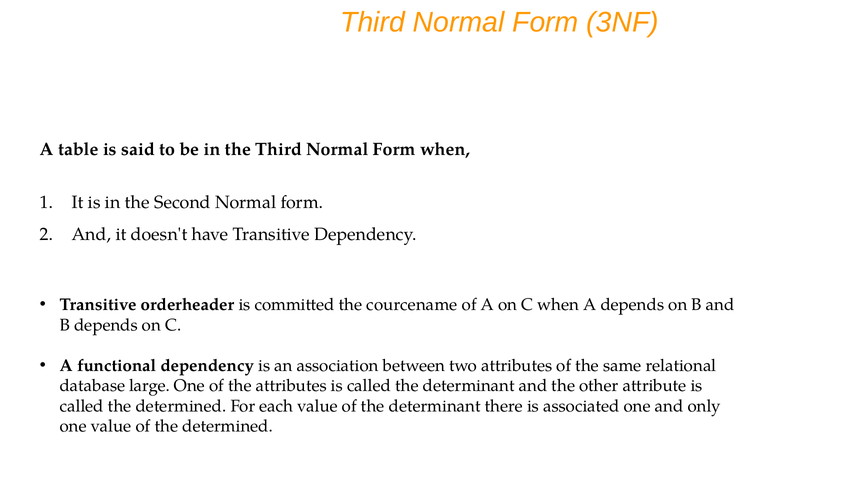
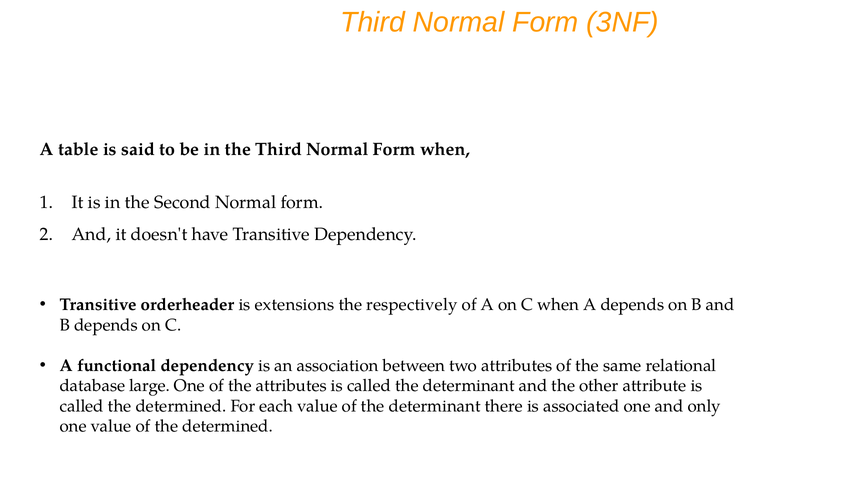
committed: committed -> extensions
courcename: courcename -> respectively
